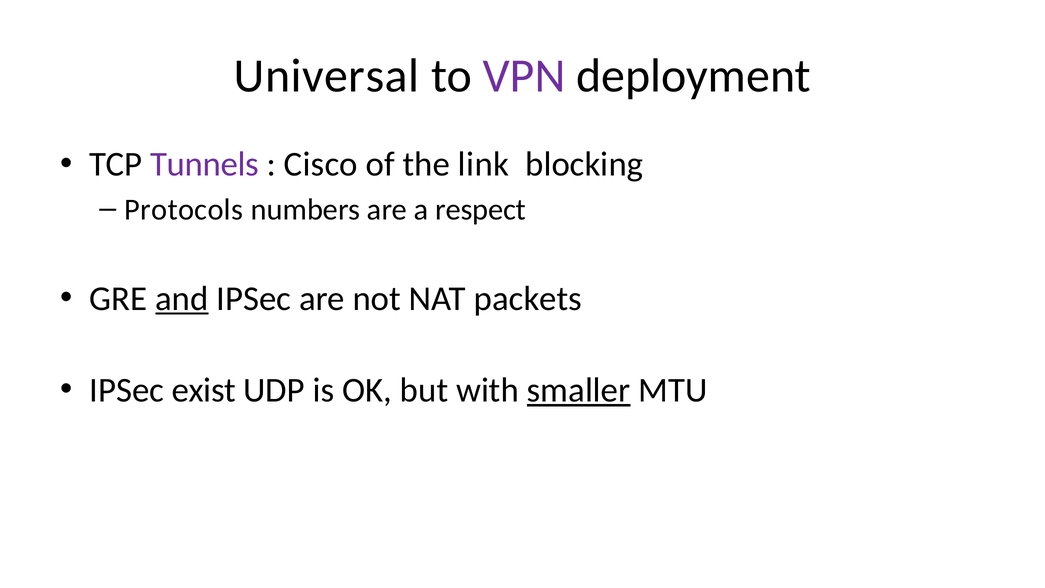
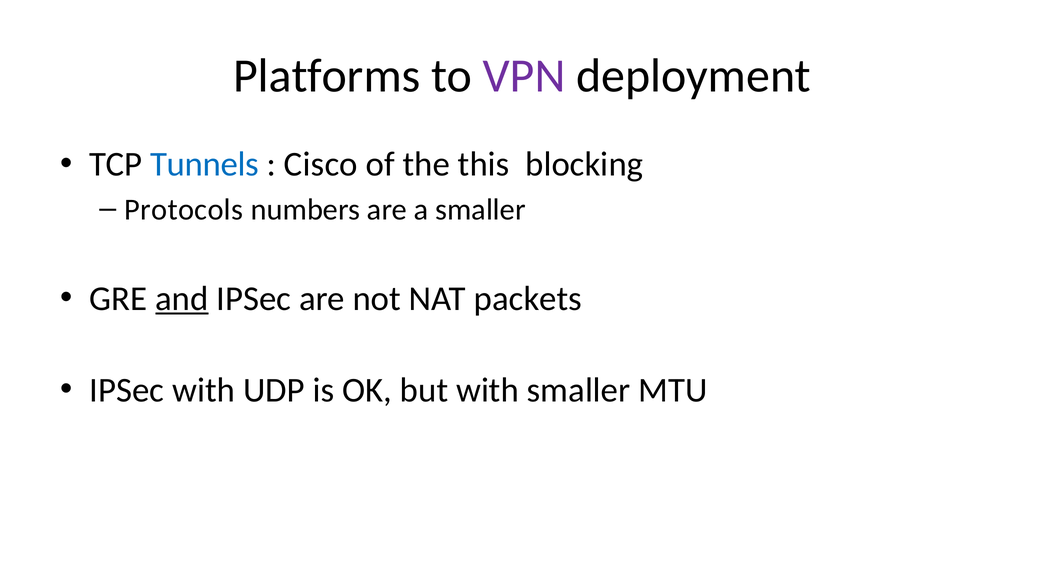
Universal: Universal -> Platforms
Tunnels colour: purple -> blue
link: link -> this
a respect: respect -> smaller
IPSec exist: exist -> with
smaller at (579, 390) underline: present -> none
